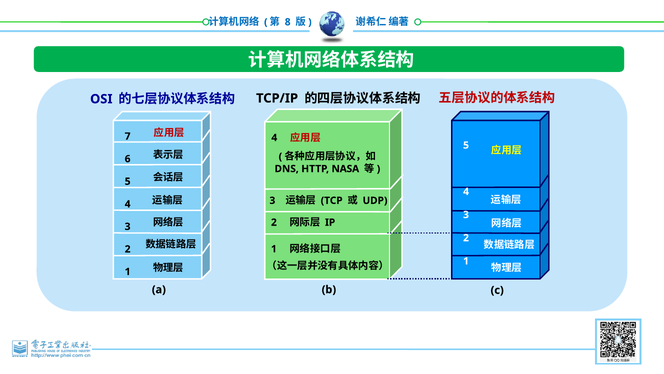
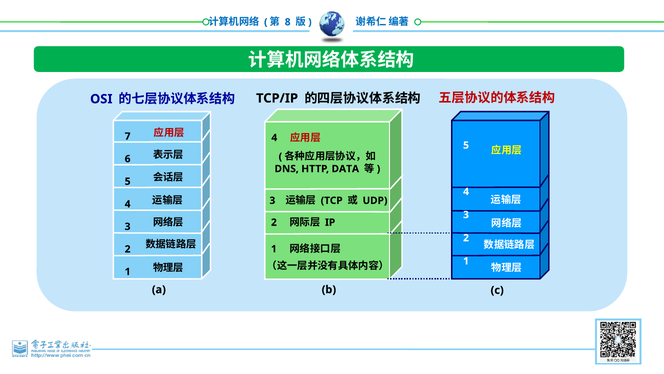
NASA: NASA -> DATA
